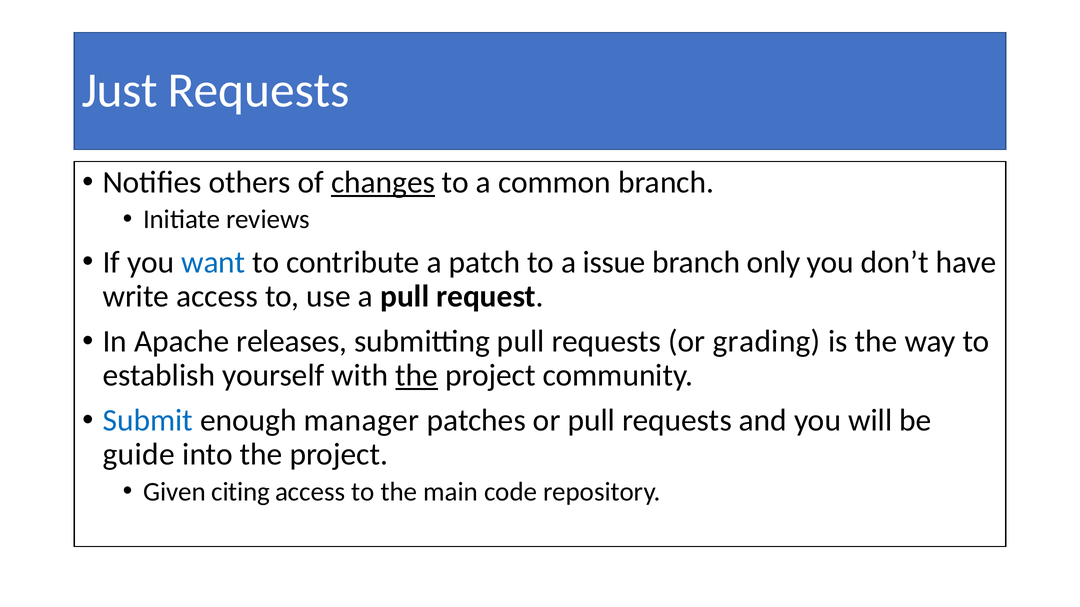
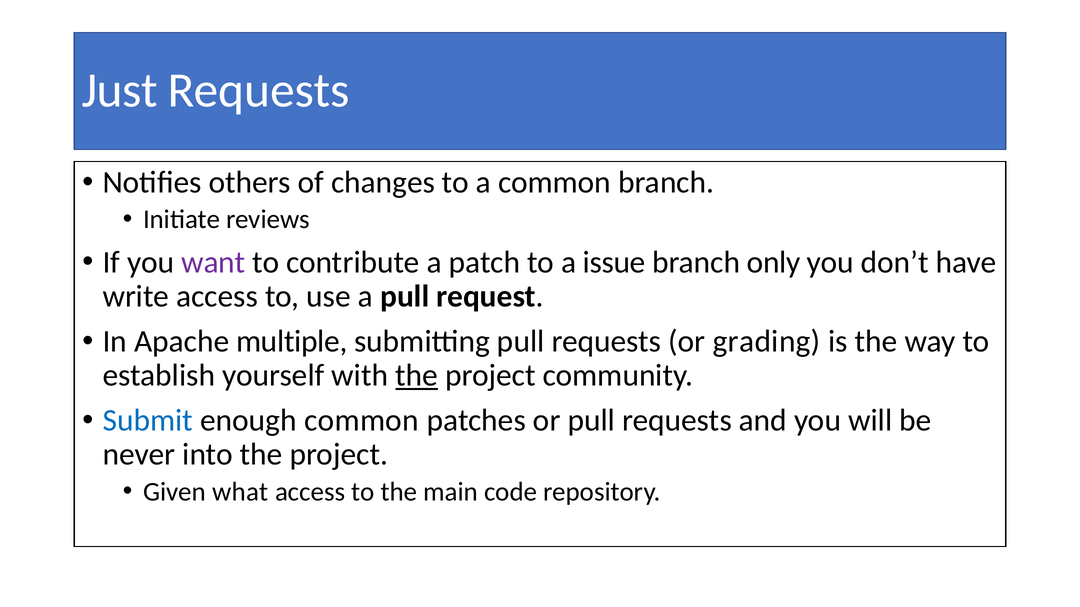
changes underline: present -> none
want colour: blue -> purple
releases: releases -> multiple
enough manager: manager -> common
guide: guide -> never
citing: citing -> what
